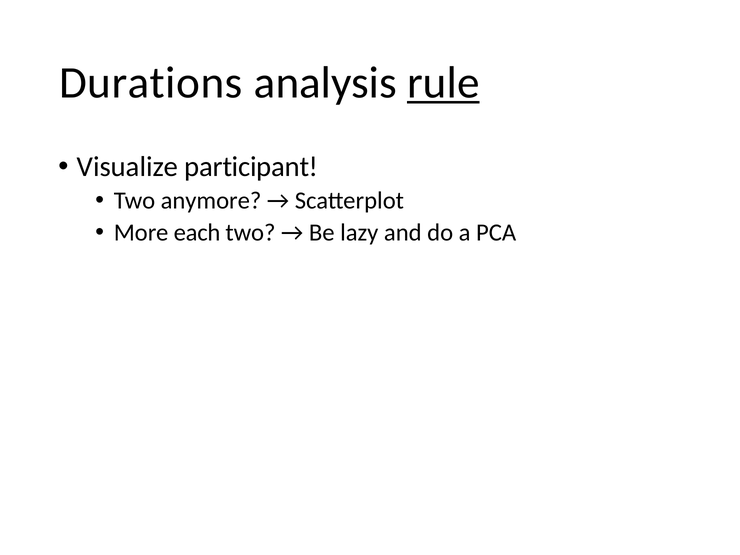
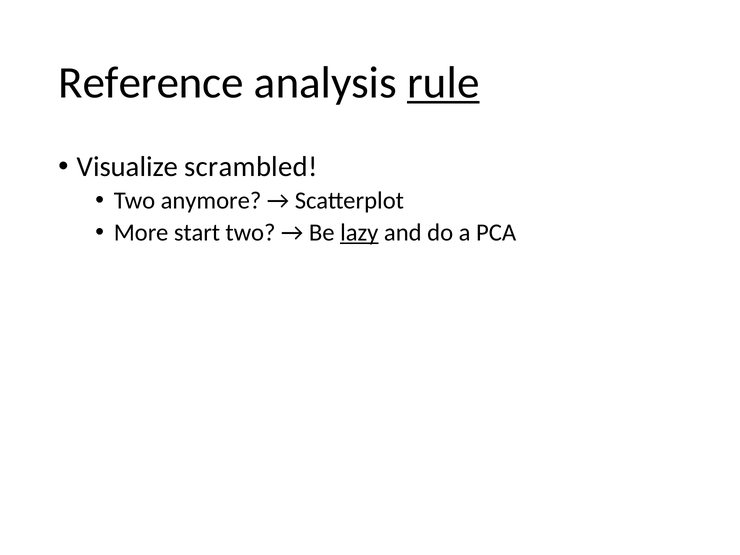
Durations: Durations -> Reference
participant: participant -> scrambled
each: each -> start
lazy underline: none -> present
